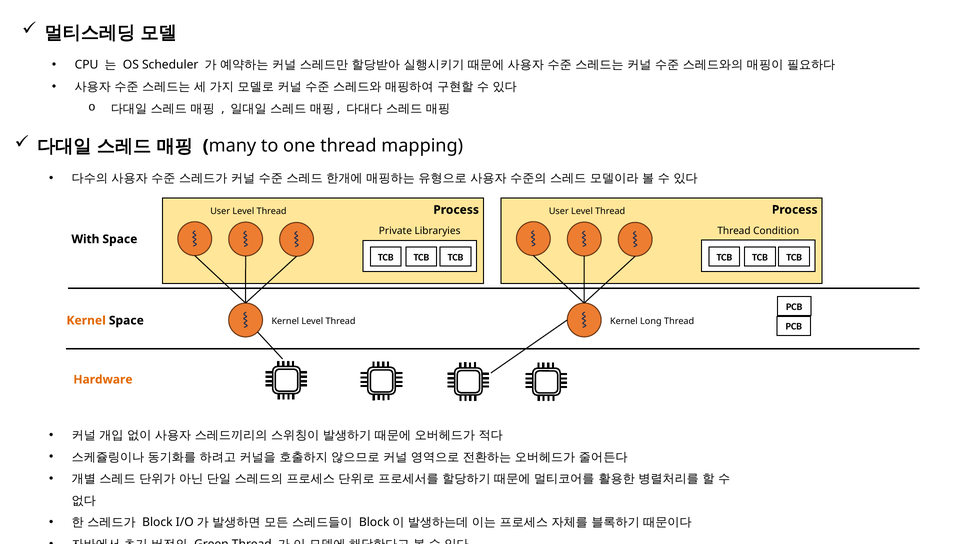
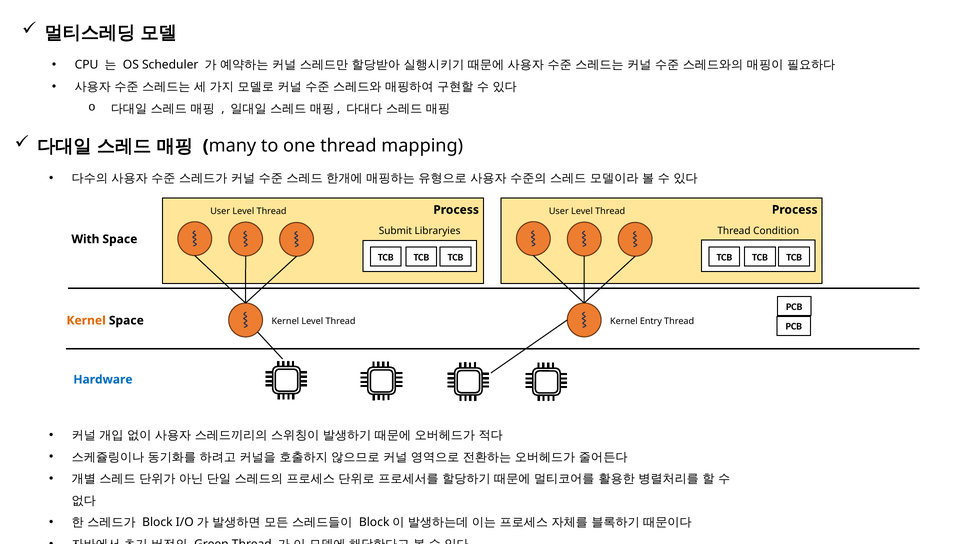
Private: Private -> Submit
Long: Long -> Entry
Hardware colour: orange -> blue
